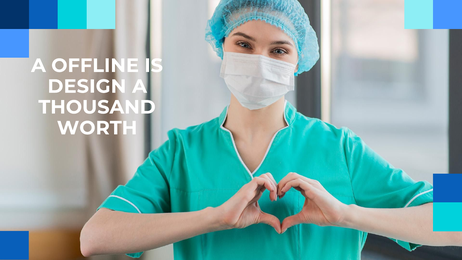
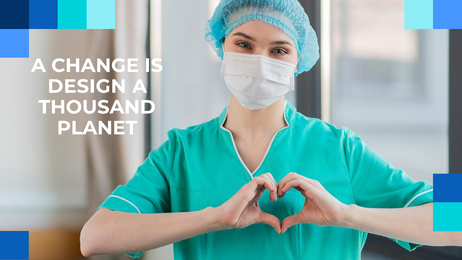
OFFLINE: OFFLINE -> CHANGE
WORTH: WORTH -> PLANET
